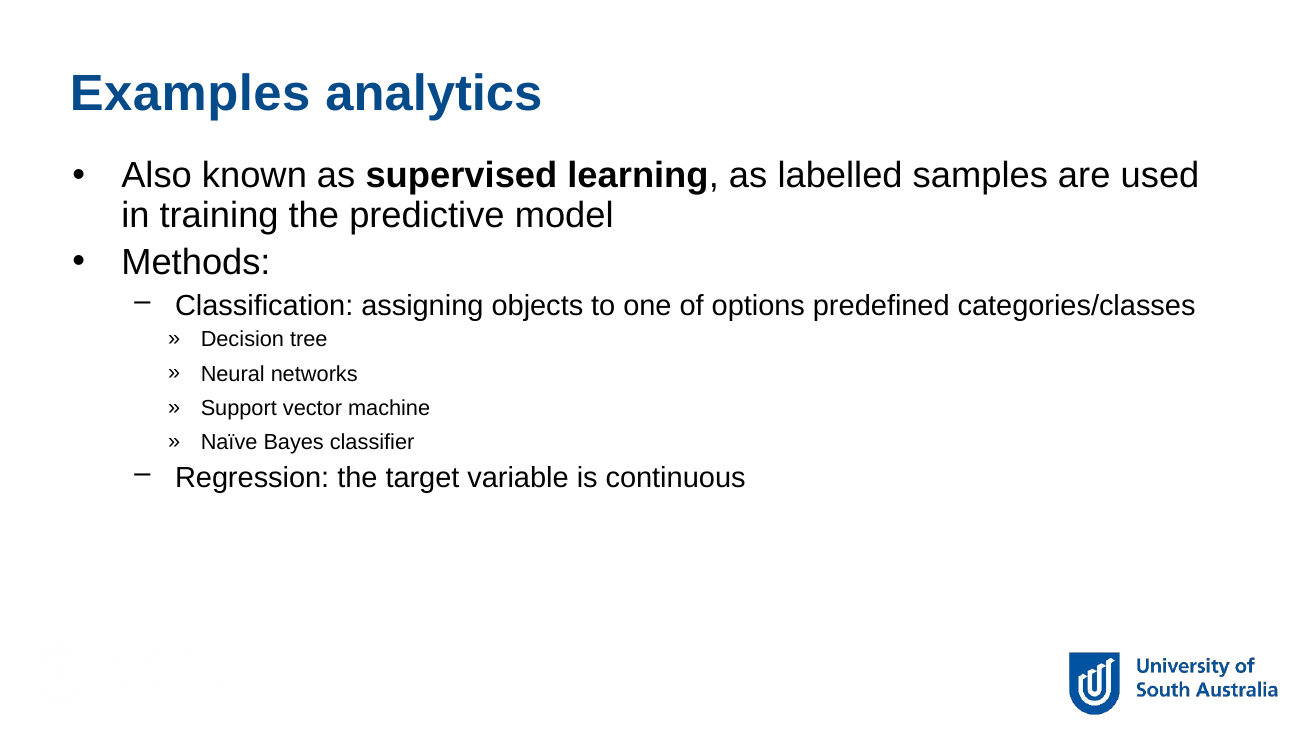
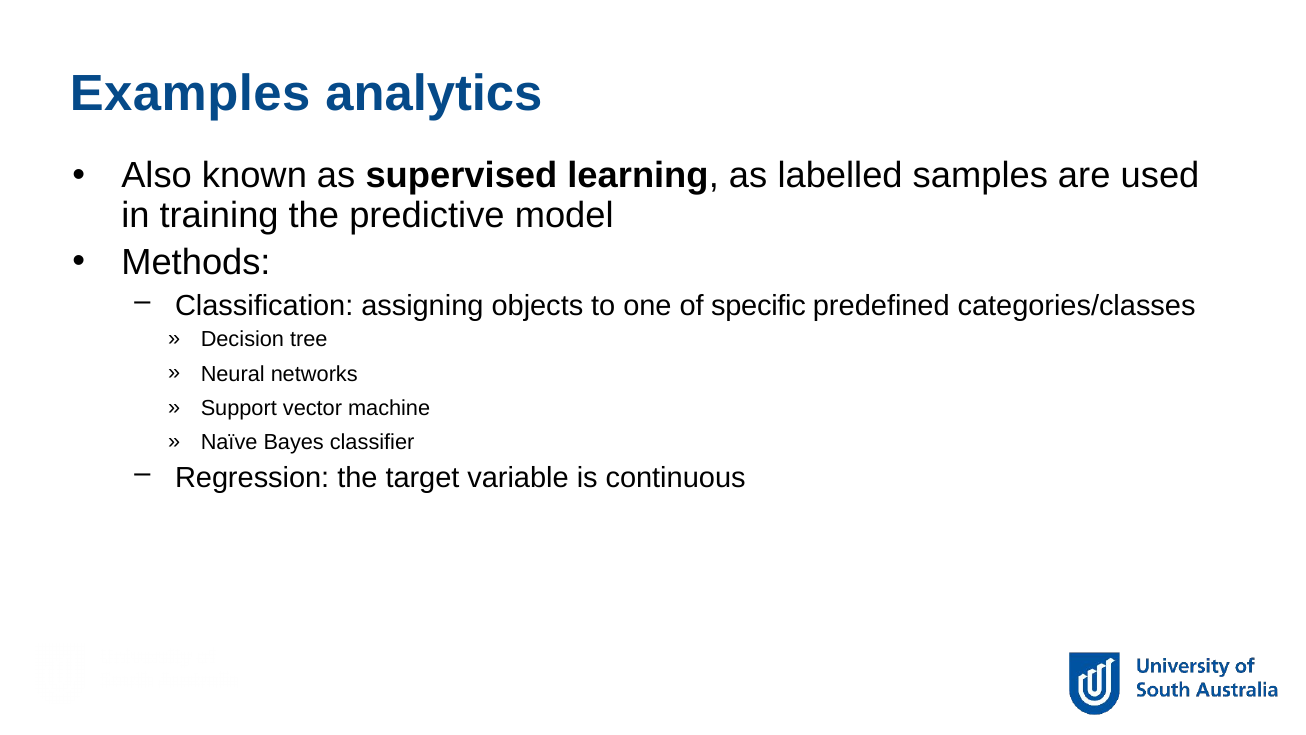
options: options -> specific
